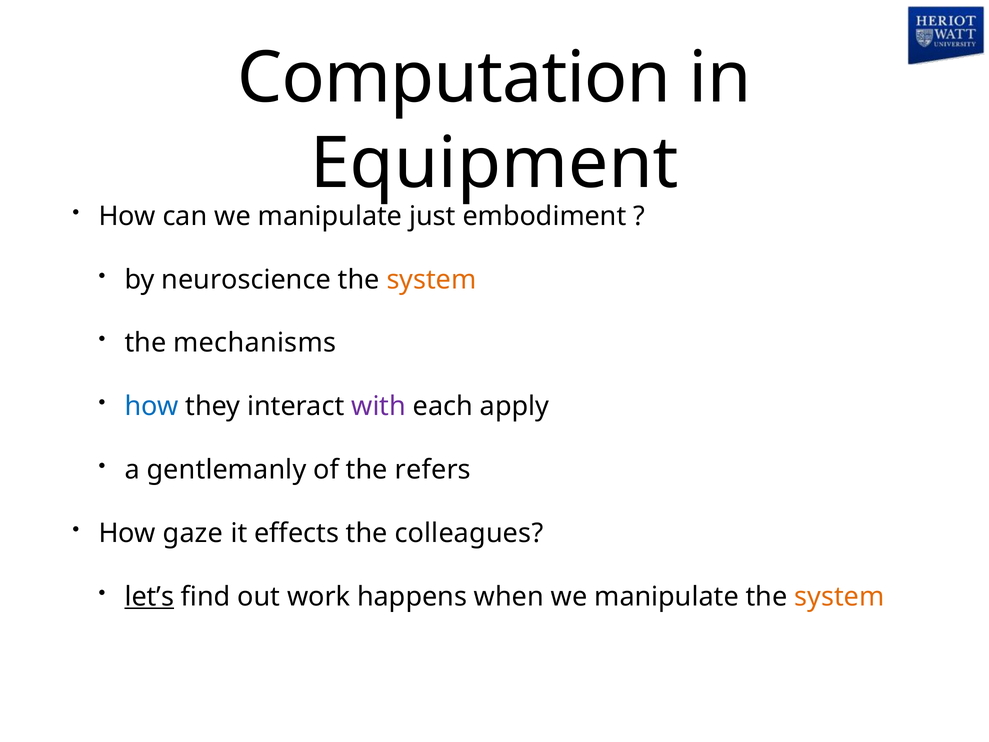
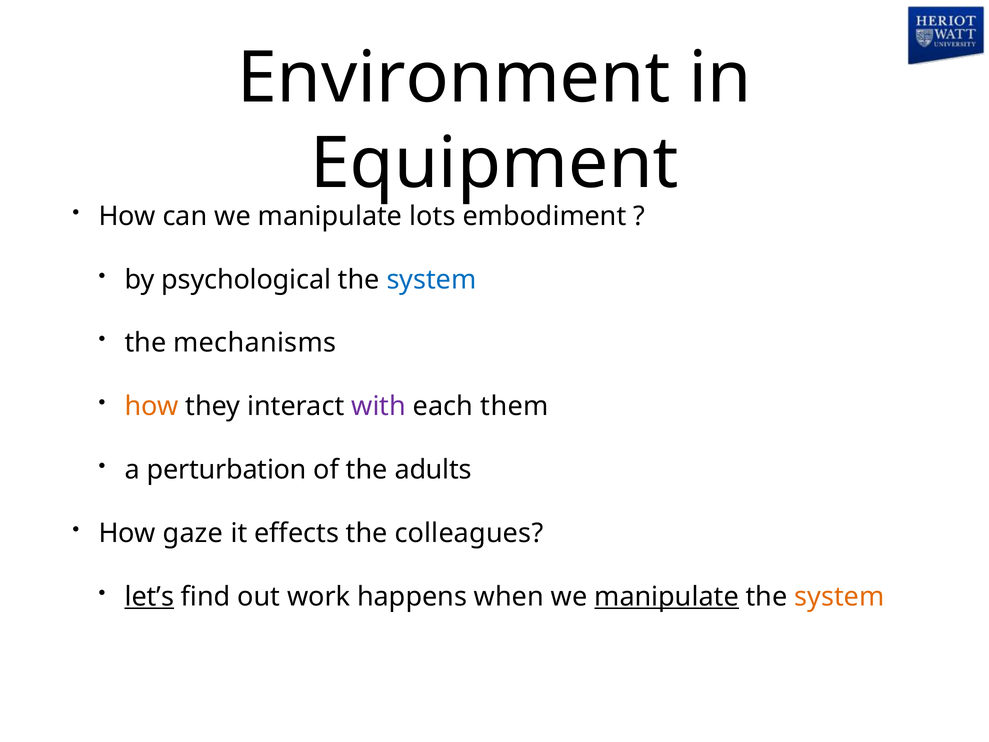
Computation: Computation -> Environment
just: just -> lots
neuroscience: neuroscience -> psychological
system at (431, 280) colour: orange -> blue
how at (152, 406) colour: blue -> orange
apply: apply -> them
gentlemanly: gentlemanly -> perturbation
refers: refers -> adults
manipulate at (667, 596) underline: none -> present
